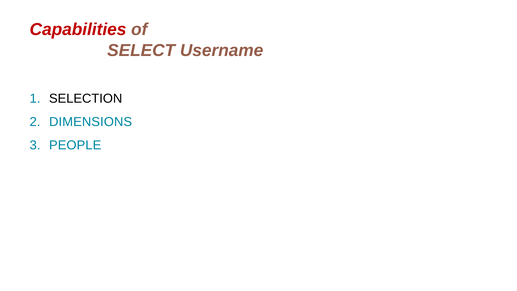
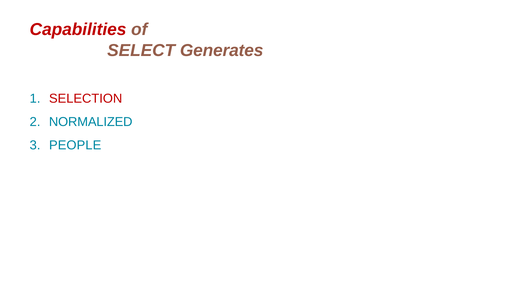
Username: Username -> Generates
SELECTION colour: black -> red
DIMENSIONS: DIMENSIONS -> NORMALIZED
